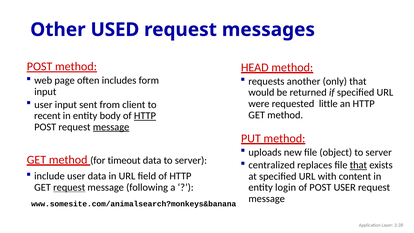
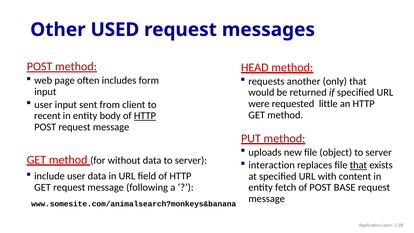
message at (111, 127) underline: present -> none
timeout: timeout -> without
centralized: centralized -> interaction
request at (69, 187) underline: present -> none
login: login -> fetch
POST USER: USER -> BASE
